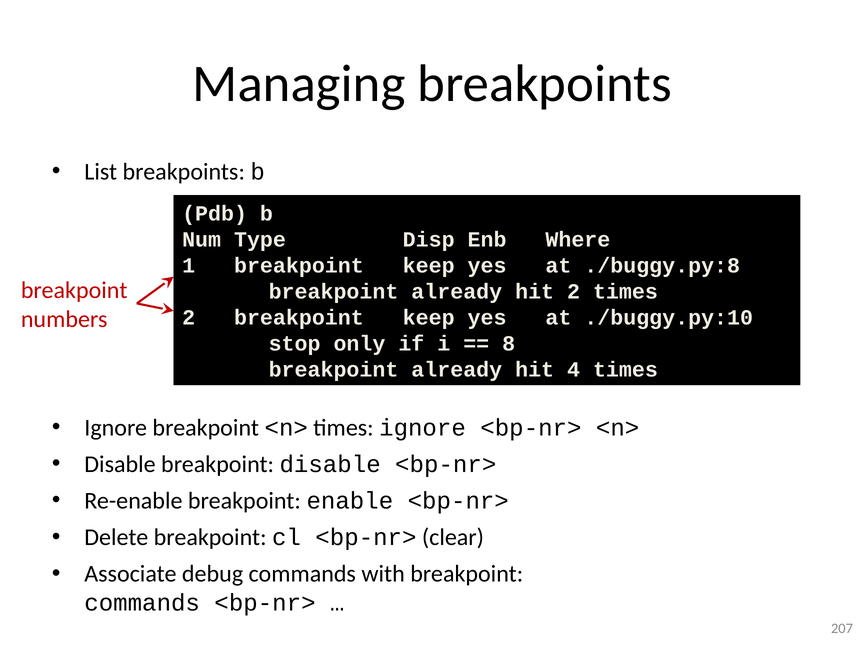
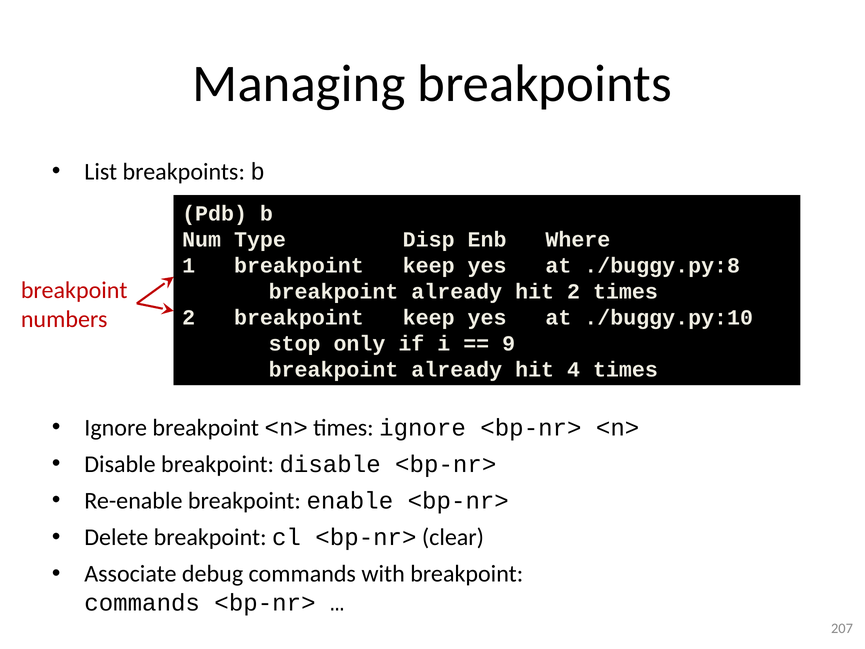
8: 8 -> 9
